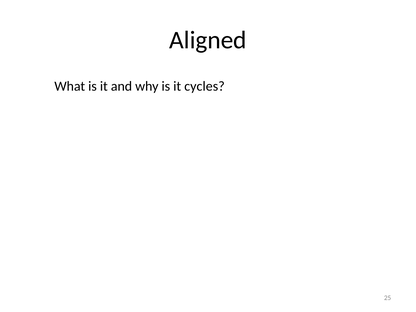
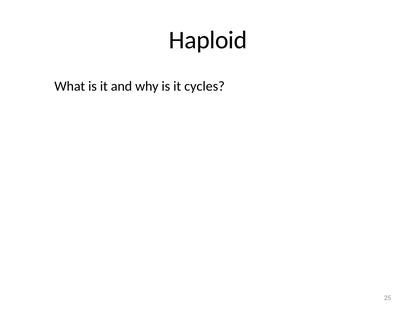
Aligned: Aligned -> Haploid
